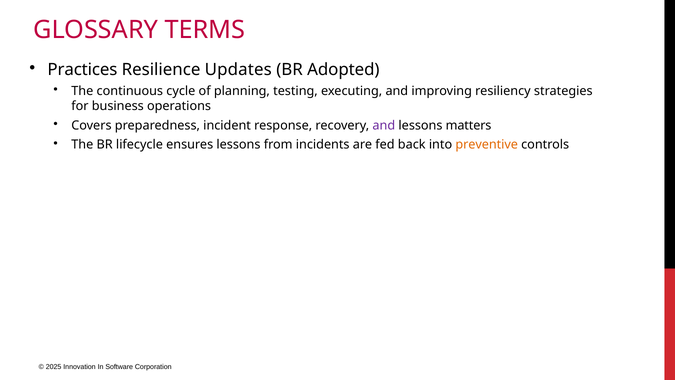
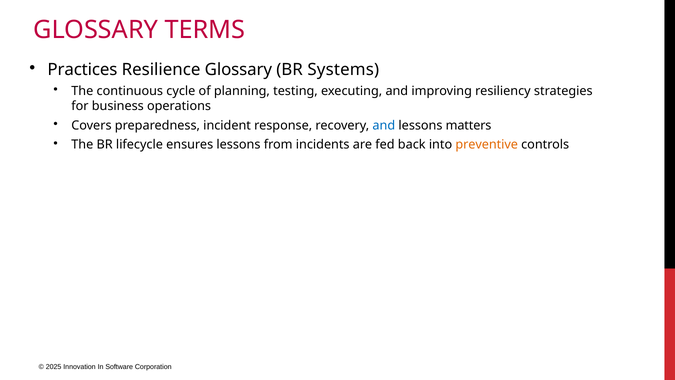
Resilience Updates: Updates -> Glossary
Adopted: Adopted -> Systems
and at (384, 125) colour: purple -> blue
